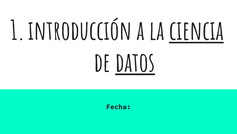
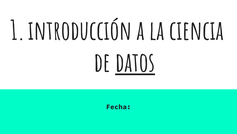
ciencia underline: present -> none
